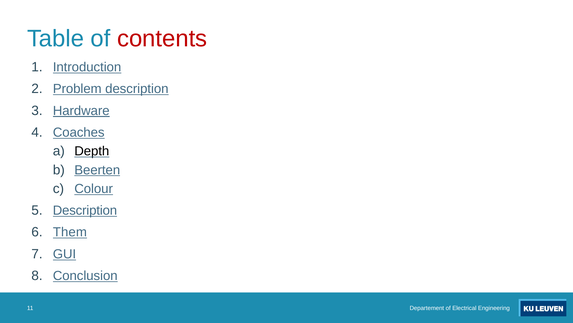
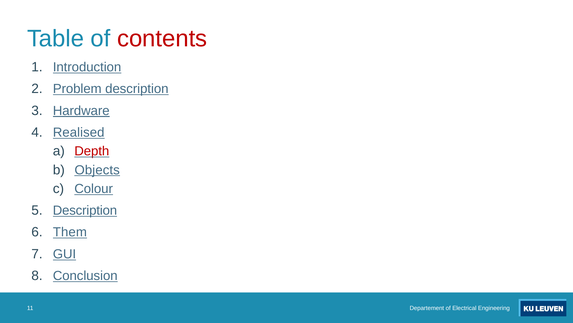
Coaches: Coaches -> Realised
Depth colour: black -> red
Beerten: Beerten -> Objects
